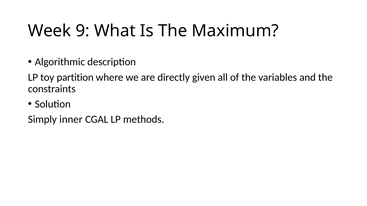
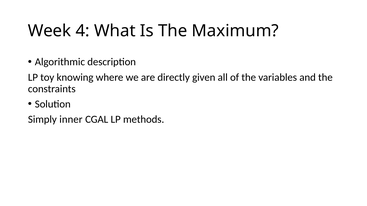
9: 9 -> 4
partition: partition -> knowing
